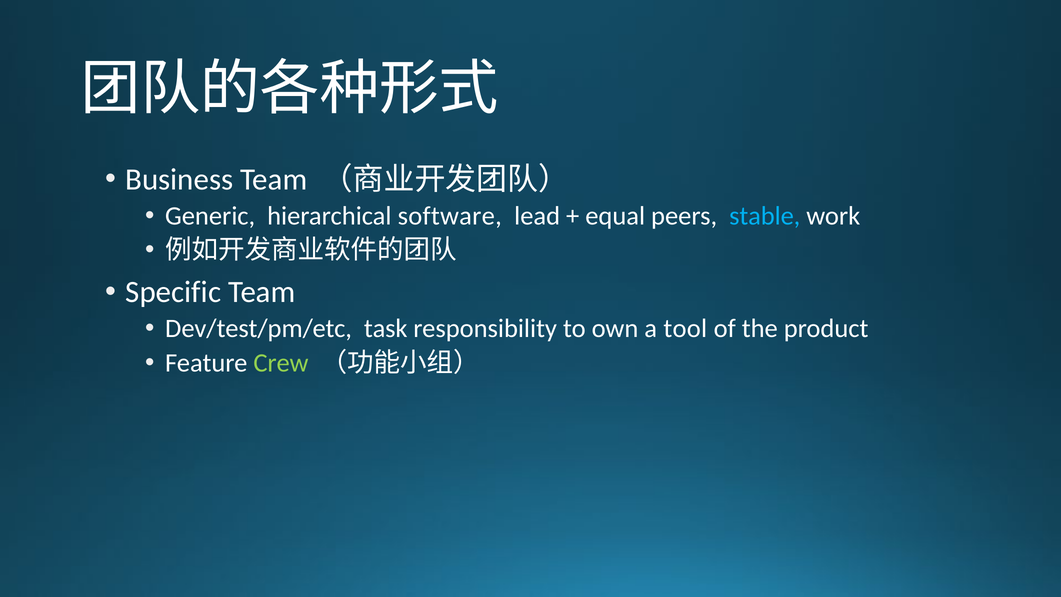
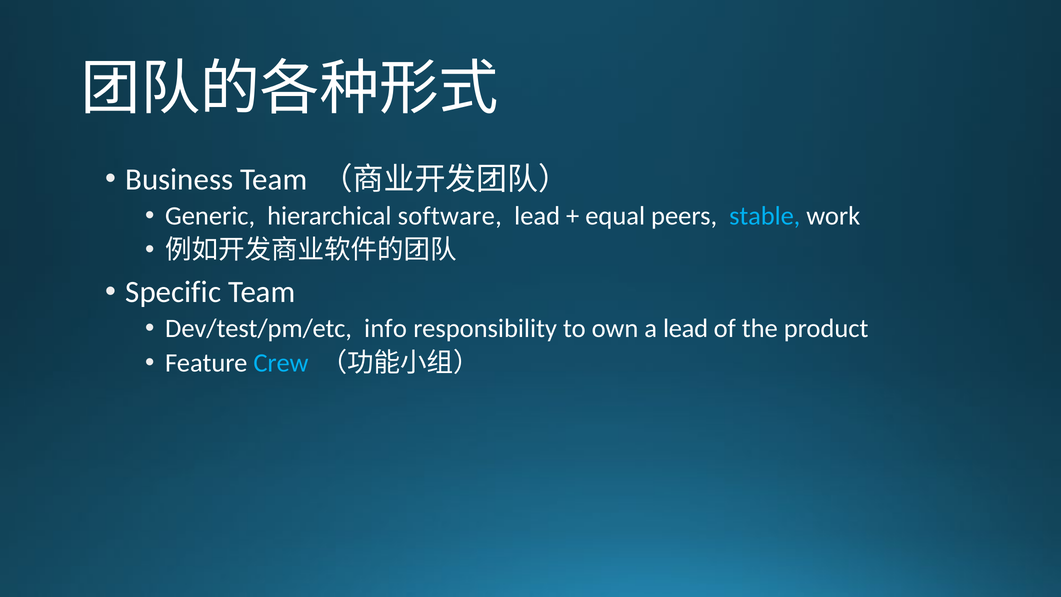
task: task -> info
a tool: tool -> lead
Crew colour: light green -> light blue
